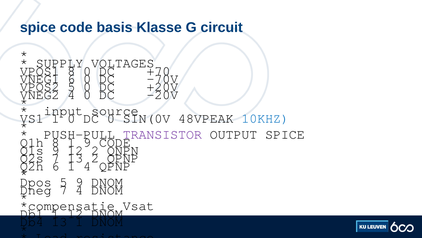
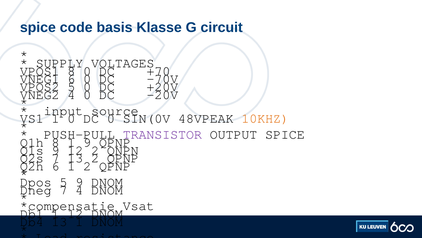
10KHZ colour: blue -> orange
CODE at (115, 142): CODE -> QPNP
4 at (87, 166): 4 -> 2
